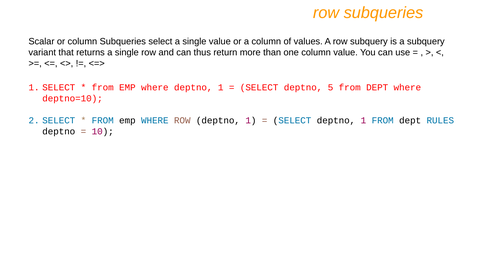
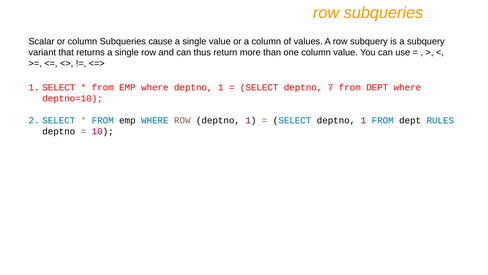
Subqueries select: select -> cause
5: 5 -> 7
